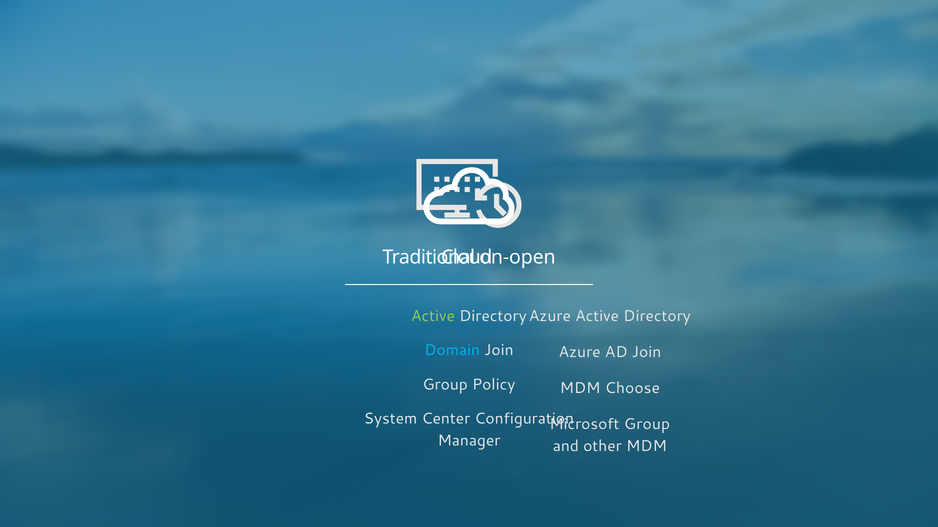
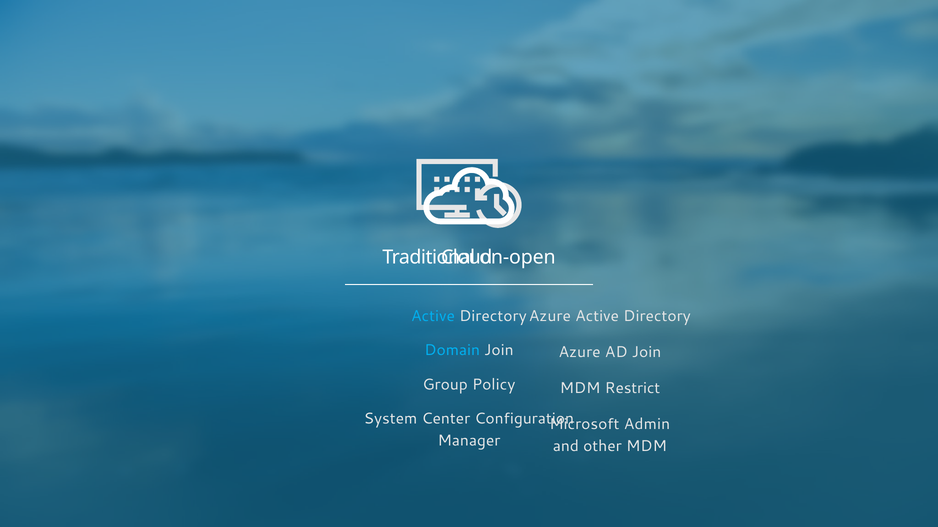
Active at (433, 316) colour: light green -> light blue
Choose: Choose -> Restrict
Microsoft Group: Group -> Admin
